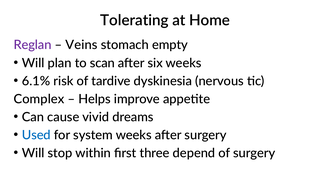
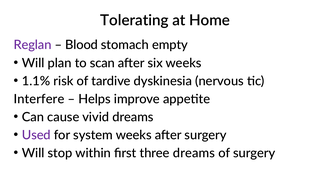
Veins: Veins -> Blood
6.1%: 6.1% -> 1.1%
Complex: Complex -> Interfere
Used colour: blue -> purple
three depend: depend -> dreams
